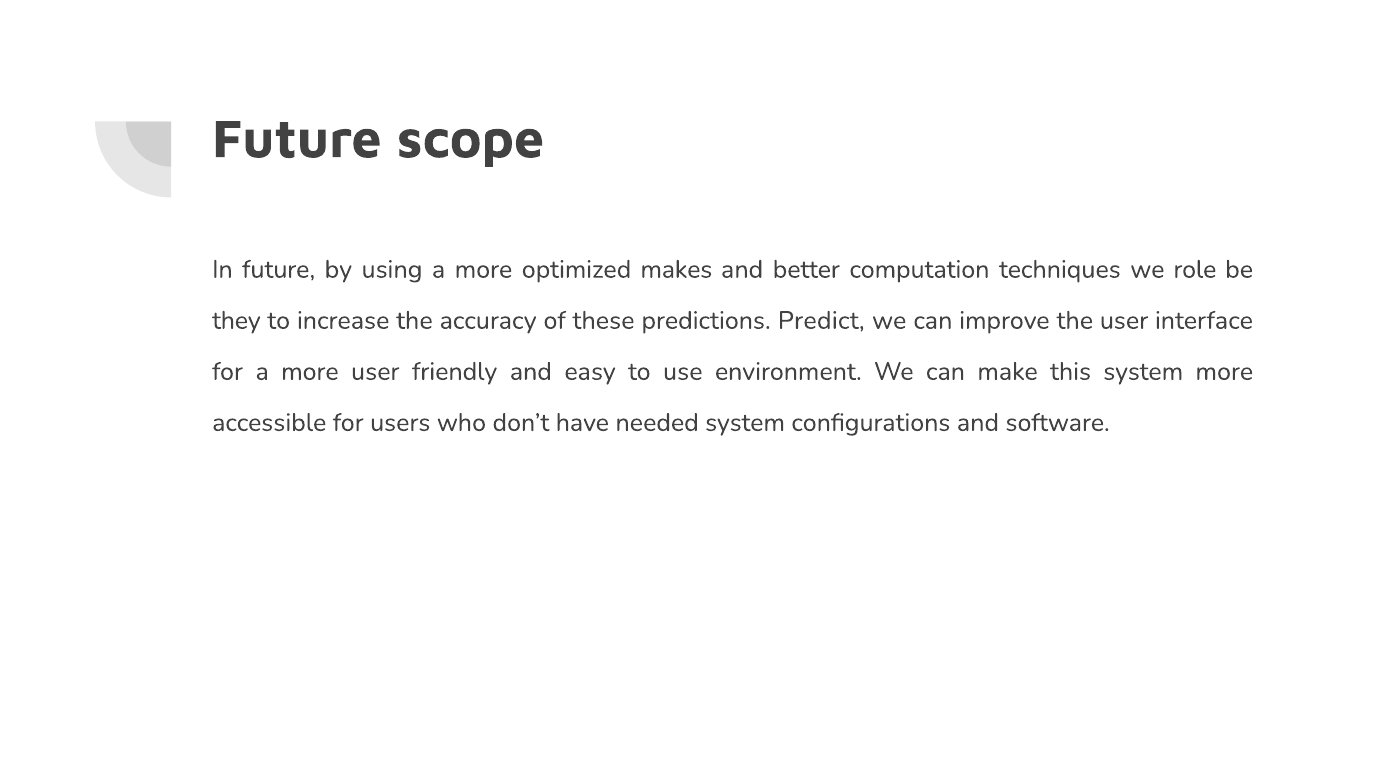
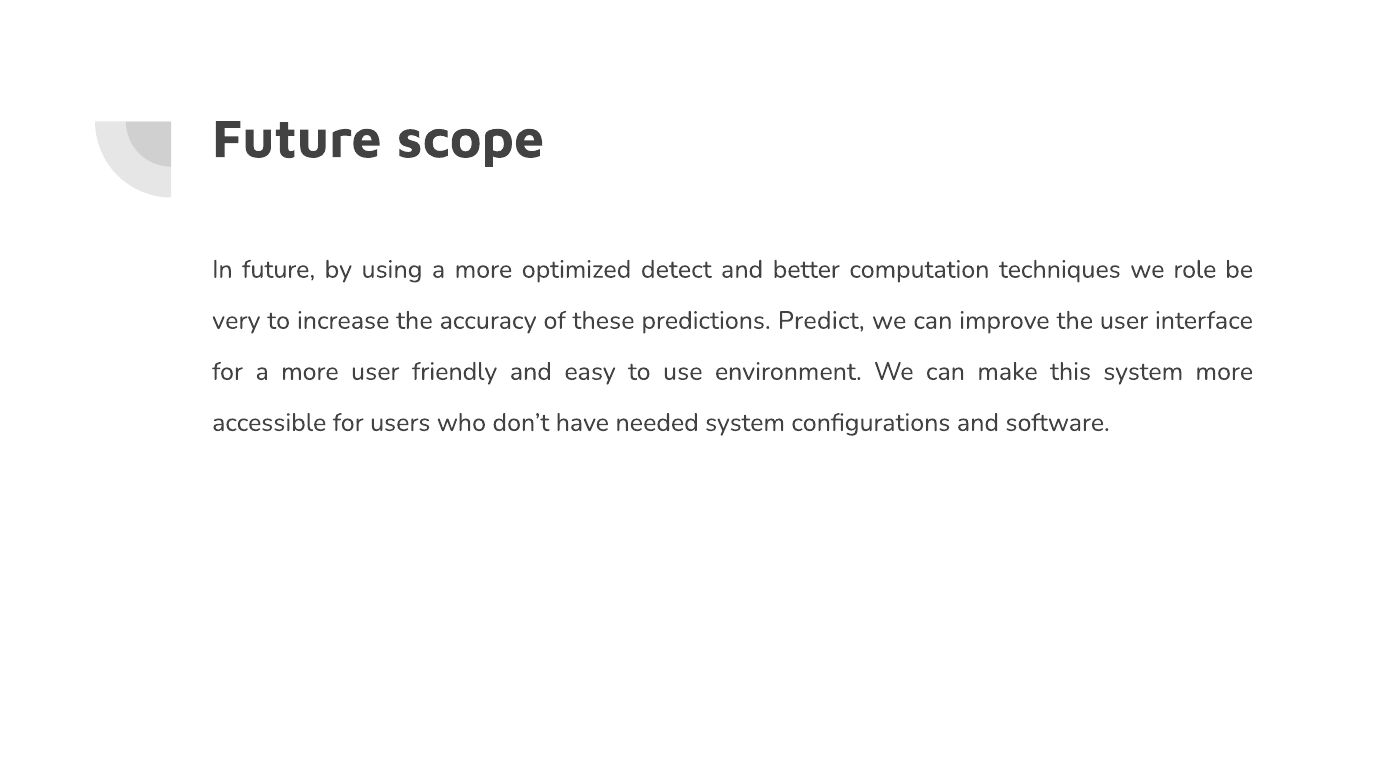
makes: makes -> detect
they: they -> very
